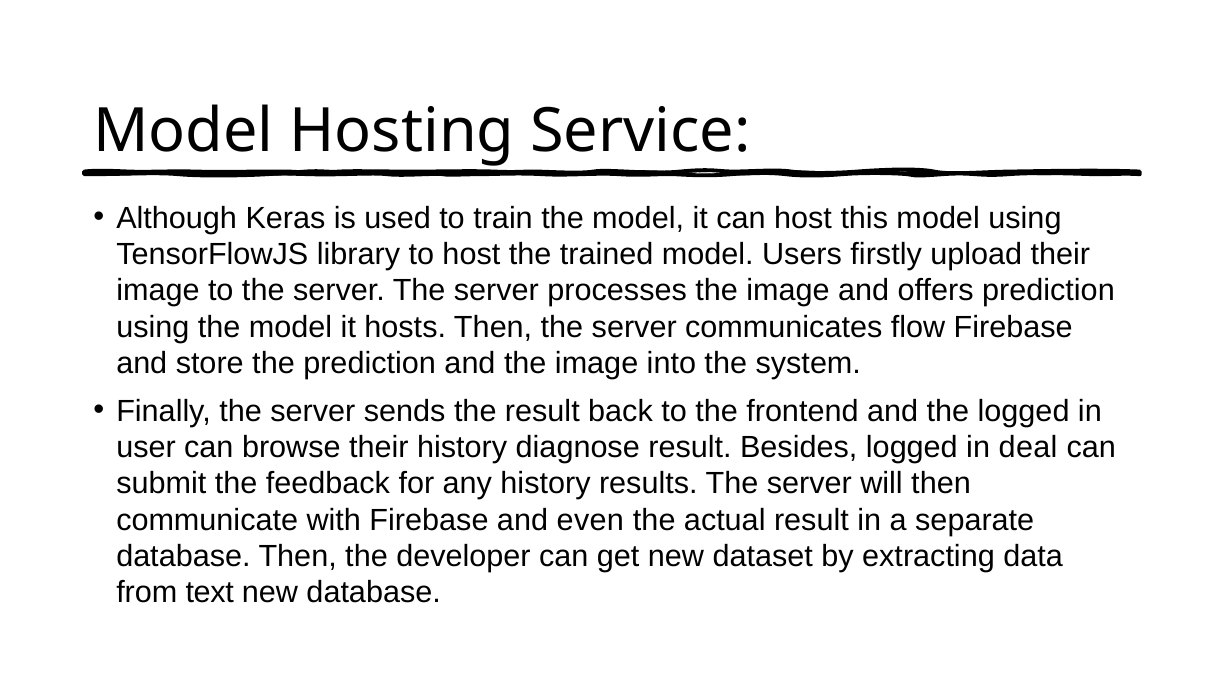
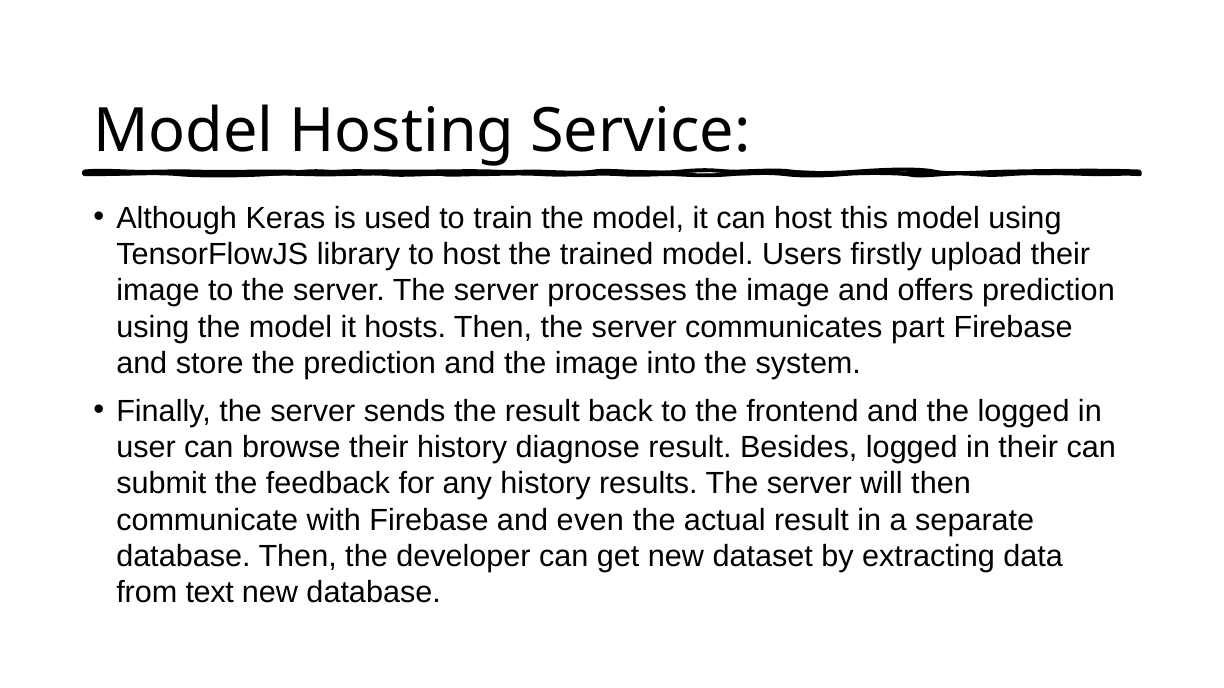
flow: flow -> part
in deal: deal -> their
